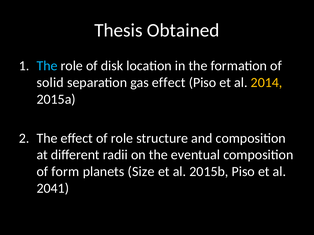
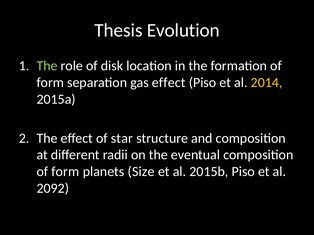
Obtained: Obtained -> Evolution
The at (47, 66) colour: light blue -> light green
solid at (50, 83): solid -> form
of role: role -> star
2041: 2041 -> 2092
